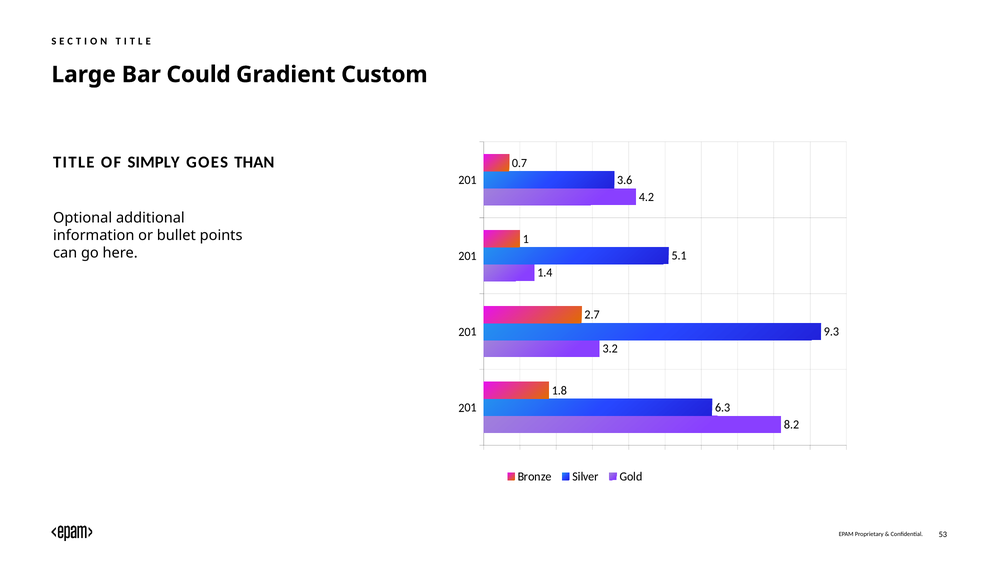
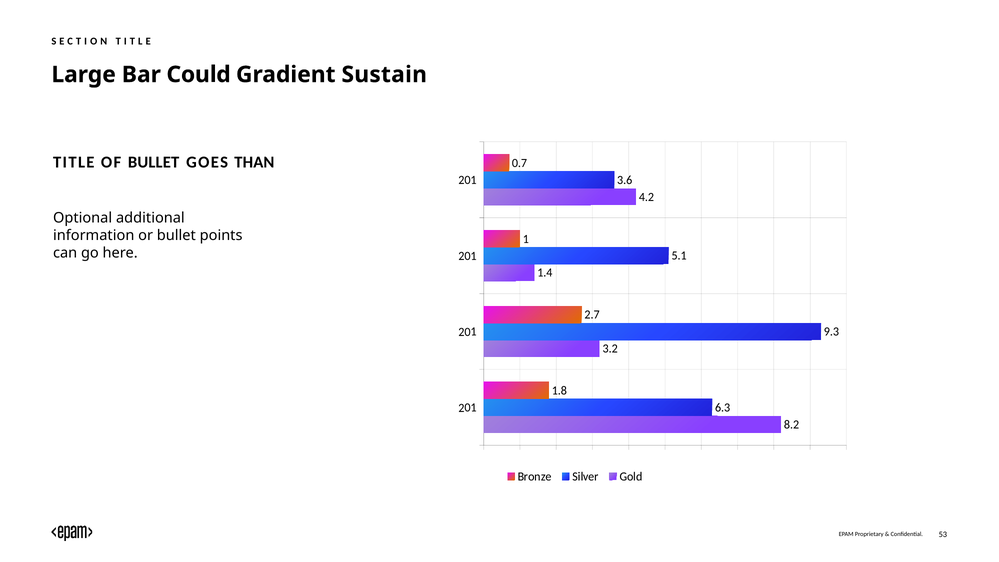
Custom: Custom -> Sustain
OF SIMPLY: SIMPLY -> BULLET
